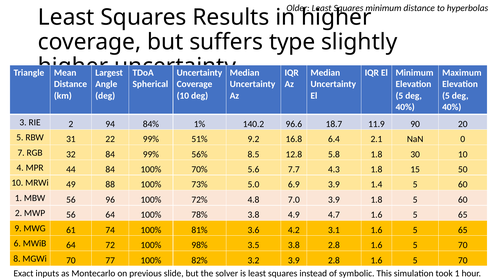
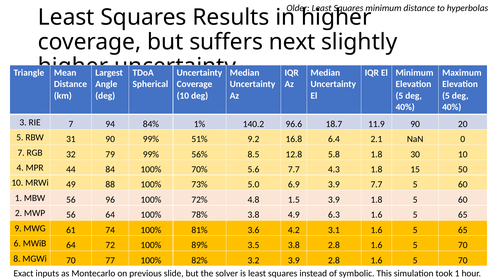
type: type -> next
RIE 2: 2 -> 7
31 22: 22 -> 90
32 84: 84 -> 79
3.9 1.4: 1.4 -> 7.7
7.0: 7.0 -> 1.5
4.7: 4.7 -> 6.3
98%: 98% -> 89%
